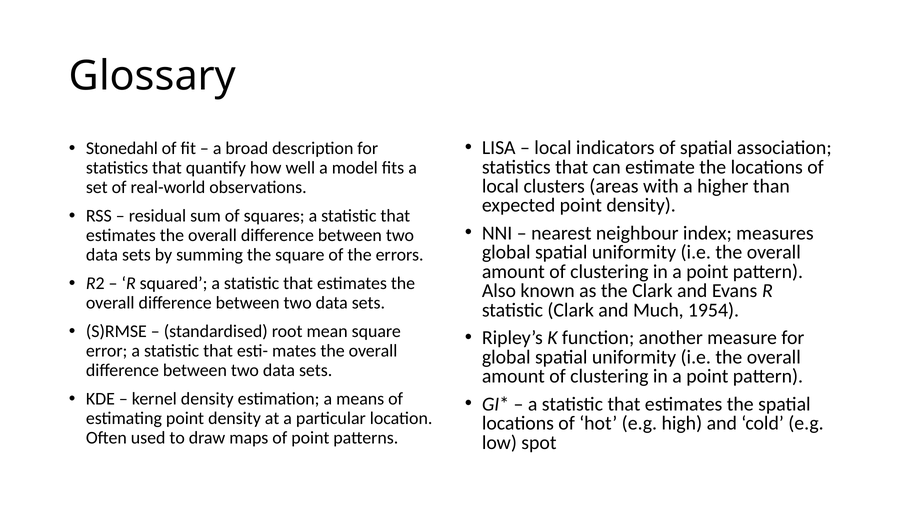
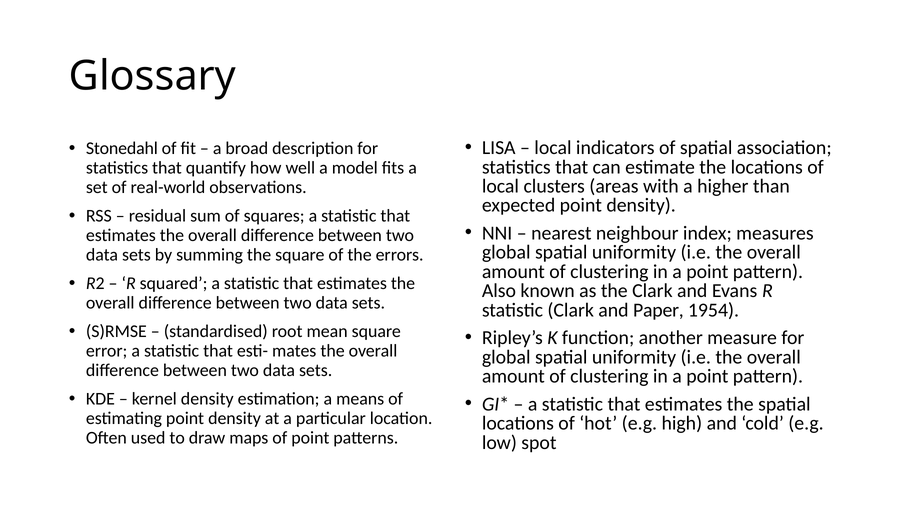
Much: Much -> Paper
